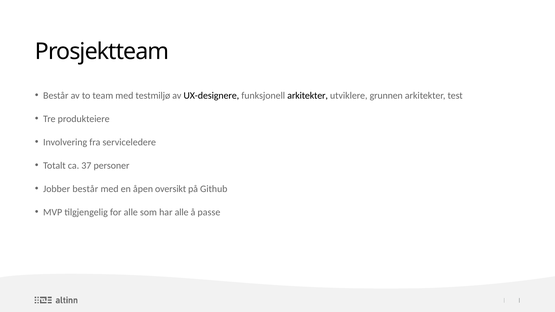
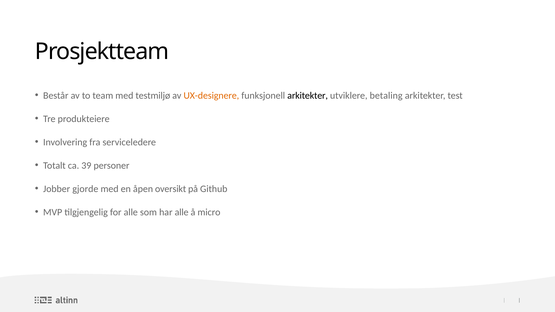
UX-designere colour: black -> orange
grunnen: grunnen -> betaling
37: 37 -> 39
Jobber består: består -> gjorde
passe: passe -> micro
